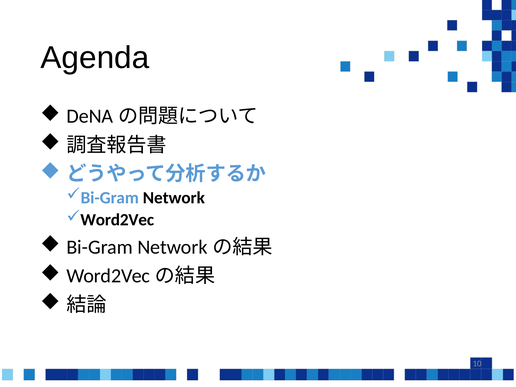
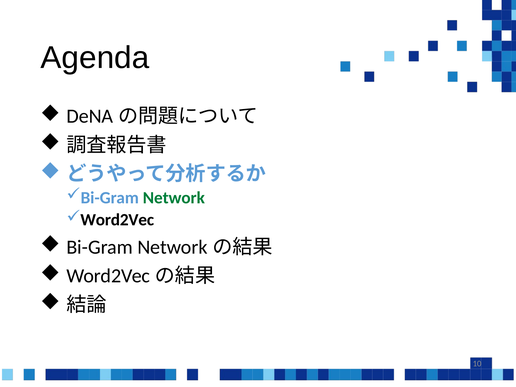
Network colour: black -> green
